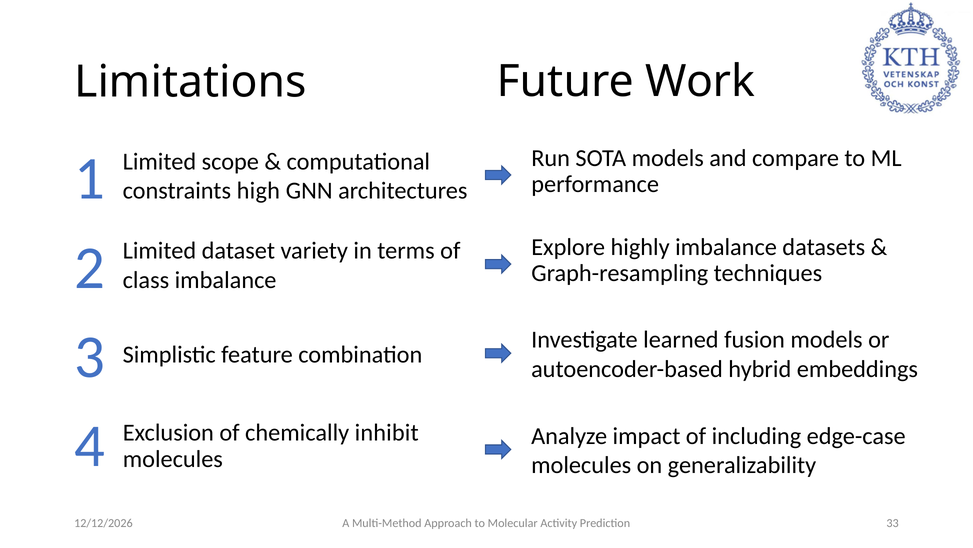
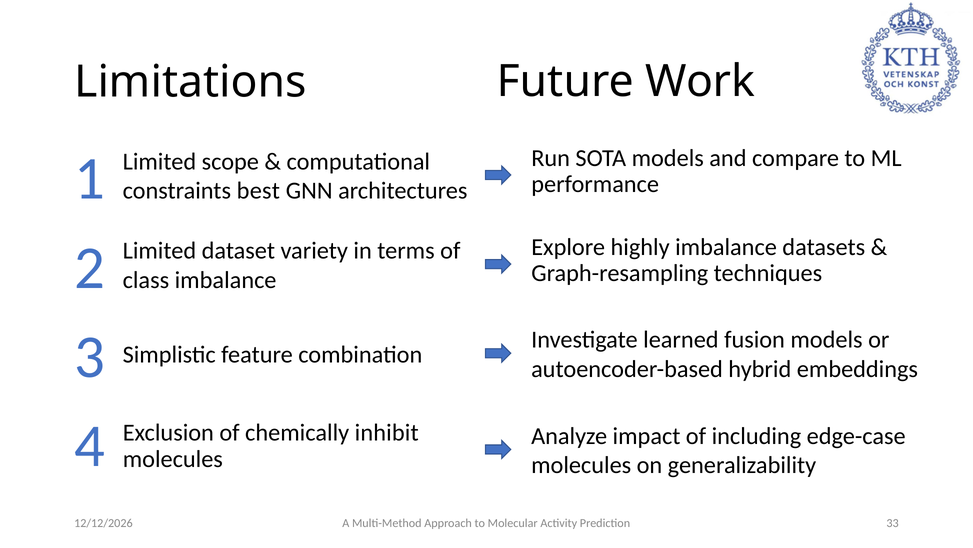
high: high -> best
